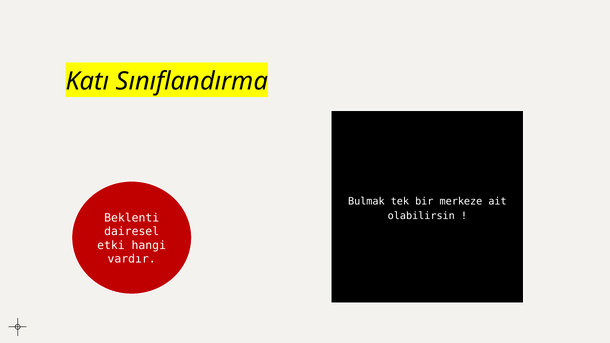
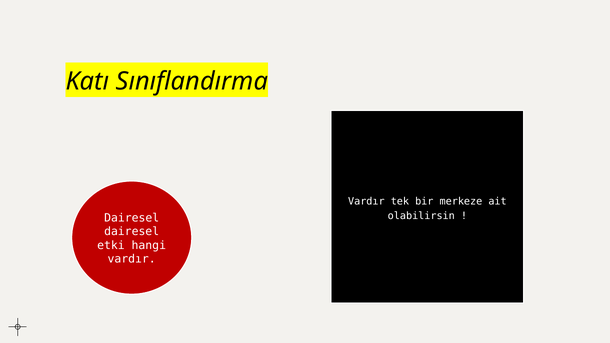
Bulmak at (366, 201): Bulmak -> Vardır
Beklenti at (132, 218): Beklenti -> Dairesel
